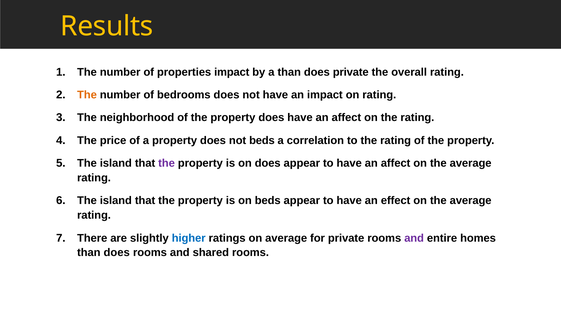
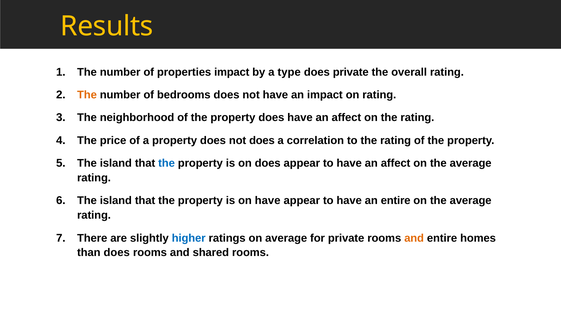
a than: than -> type
not beds: beds -> does
the at (167, 164) colour: purple -> blue
on beds: beds -> have
an effect: effect -> entire
and at (414, 238) colour: purple -> orange
